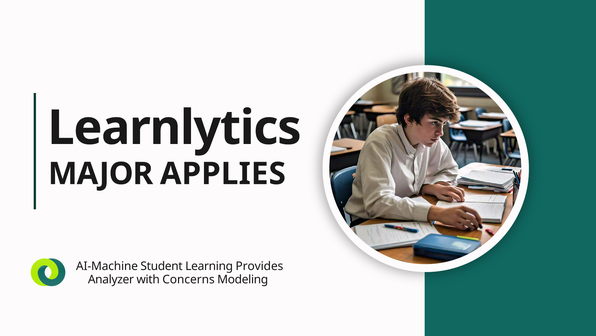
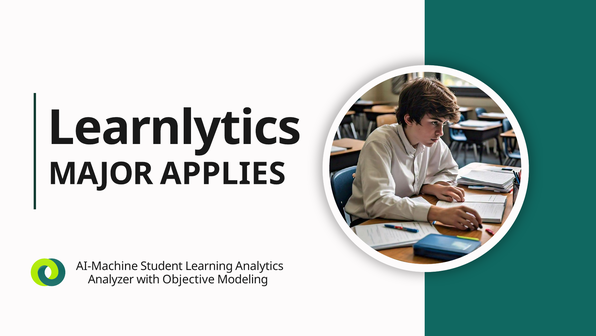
Provides: Provides -> Analytics
Concerns: Concerns -> Objective
